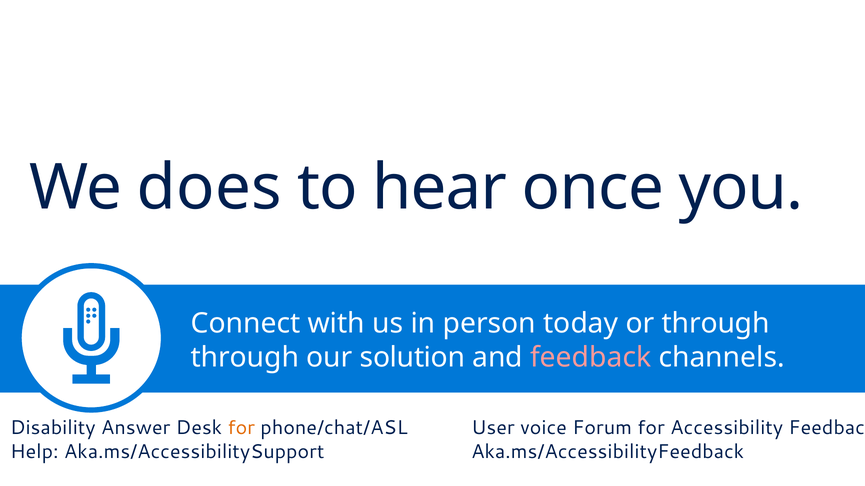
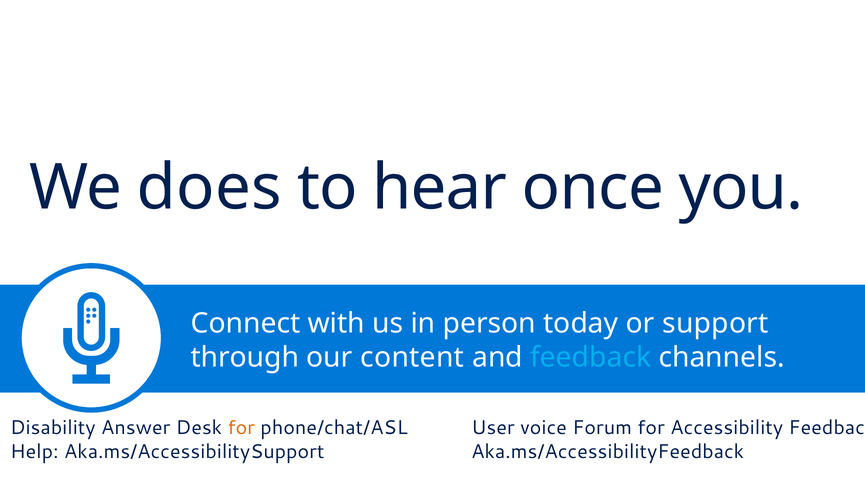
or through: through -> support
solution: solution -> content
feedback at (591, 358) colour: pink -> light blue
